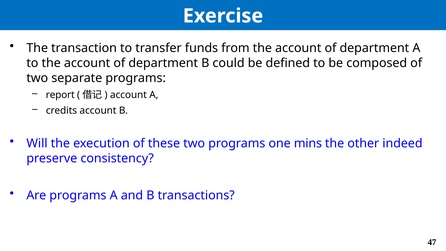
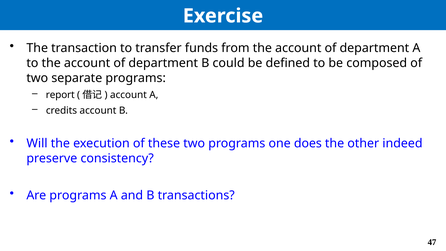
mins: mins -> does
